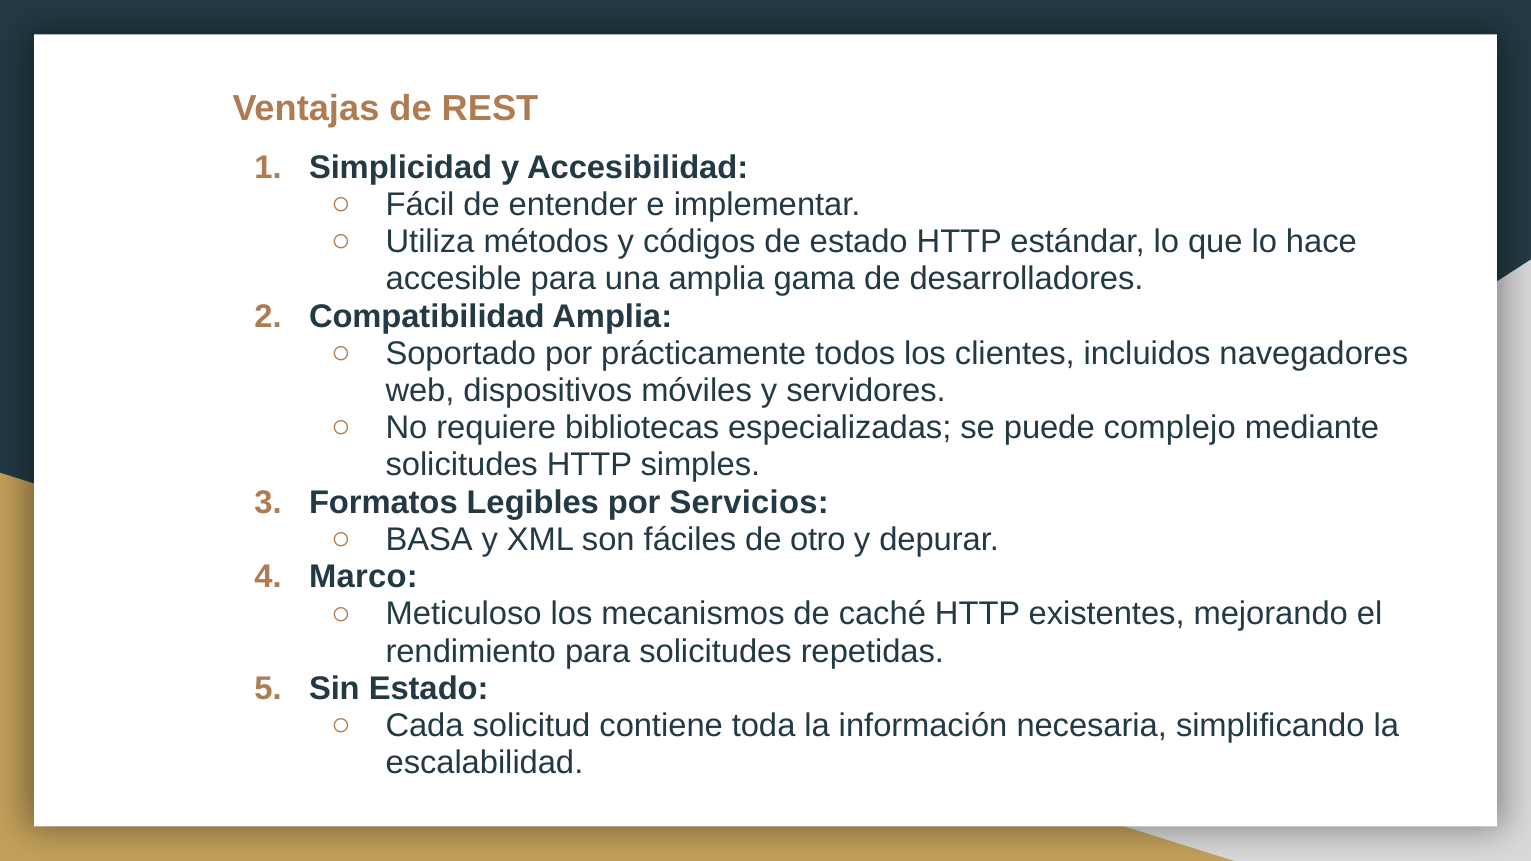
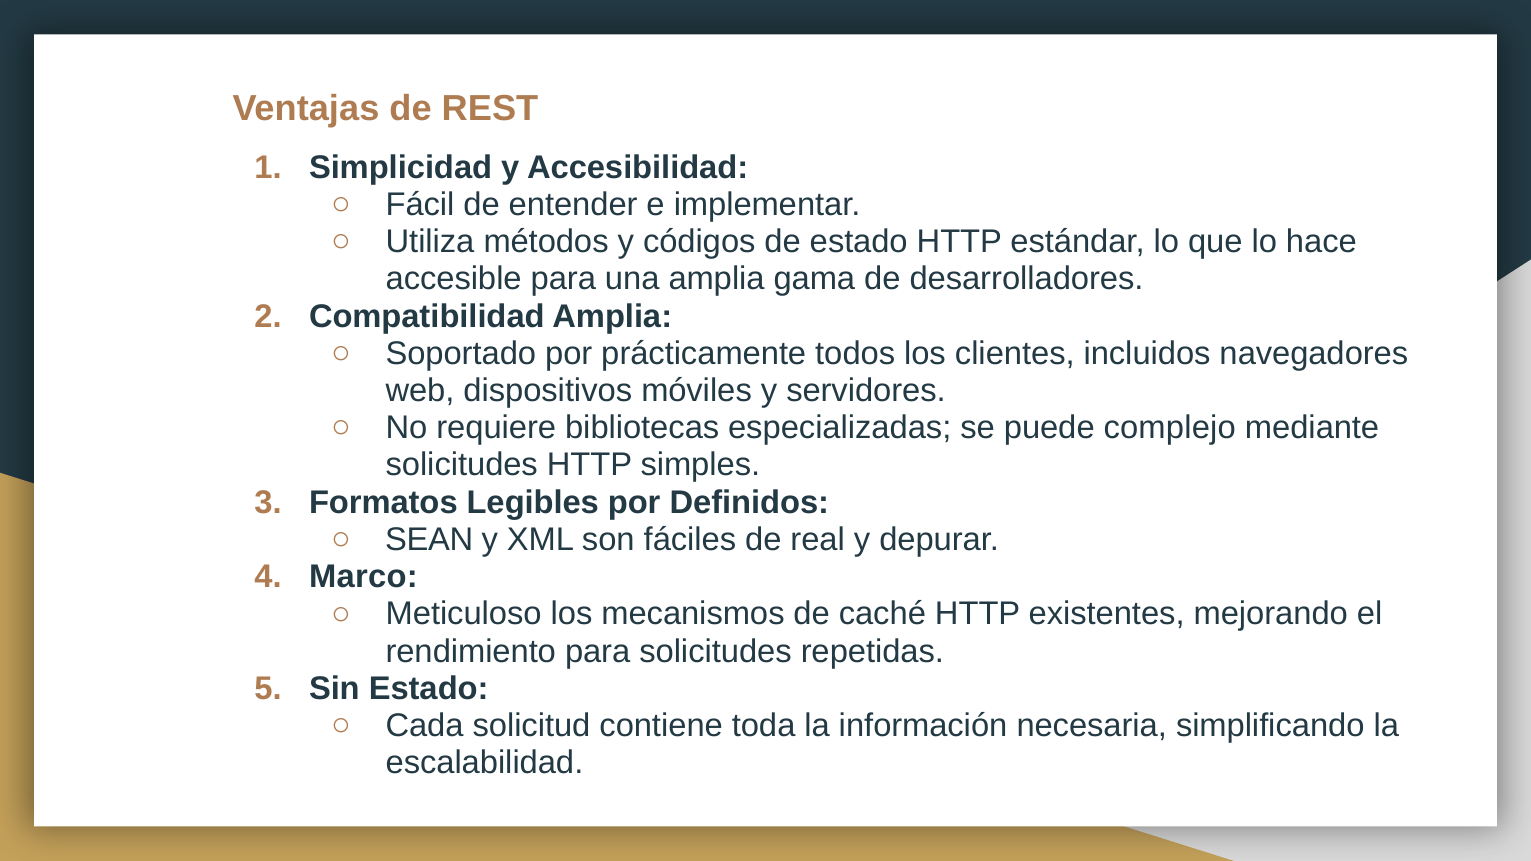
Servicios: Servicios -> Definidos
BASA: BASA -> SEAN
otro: otro -> real
